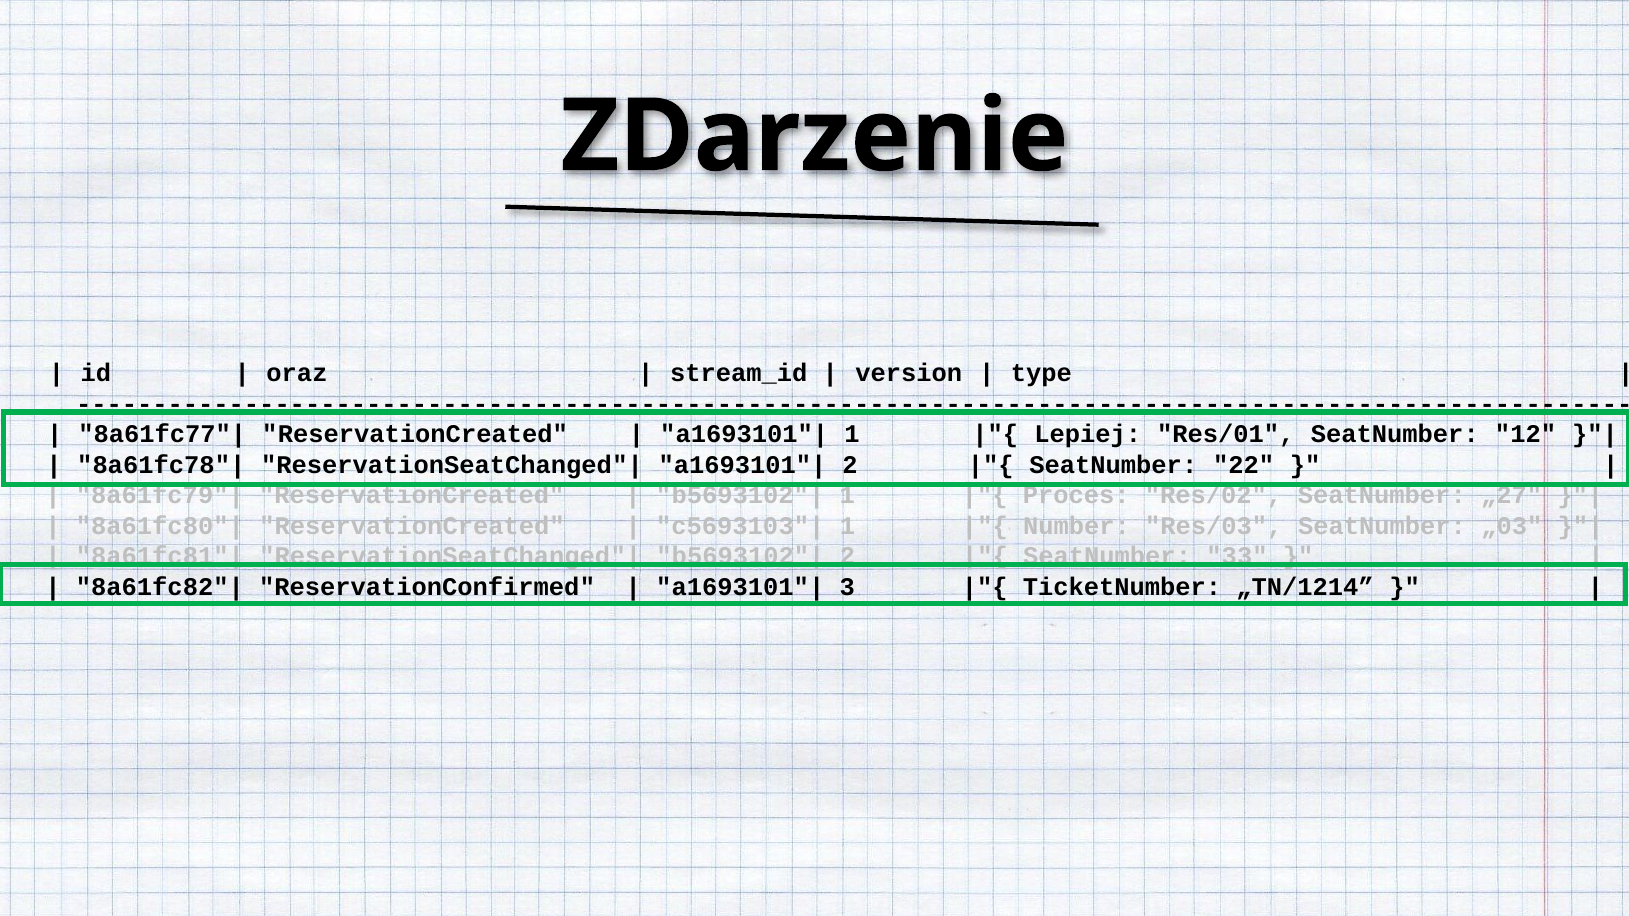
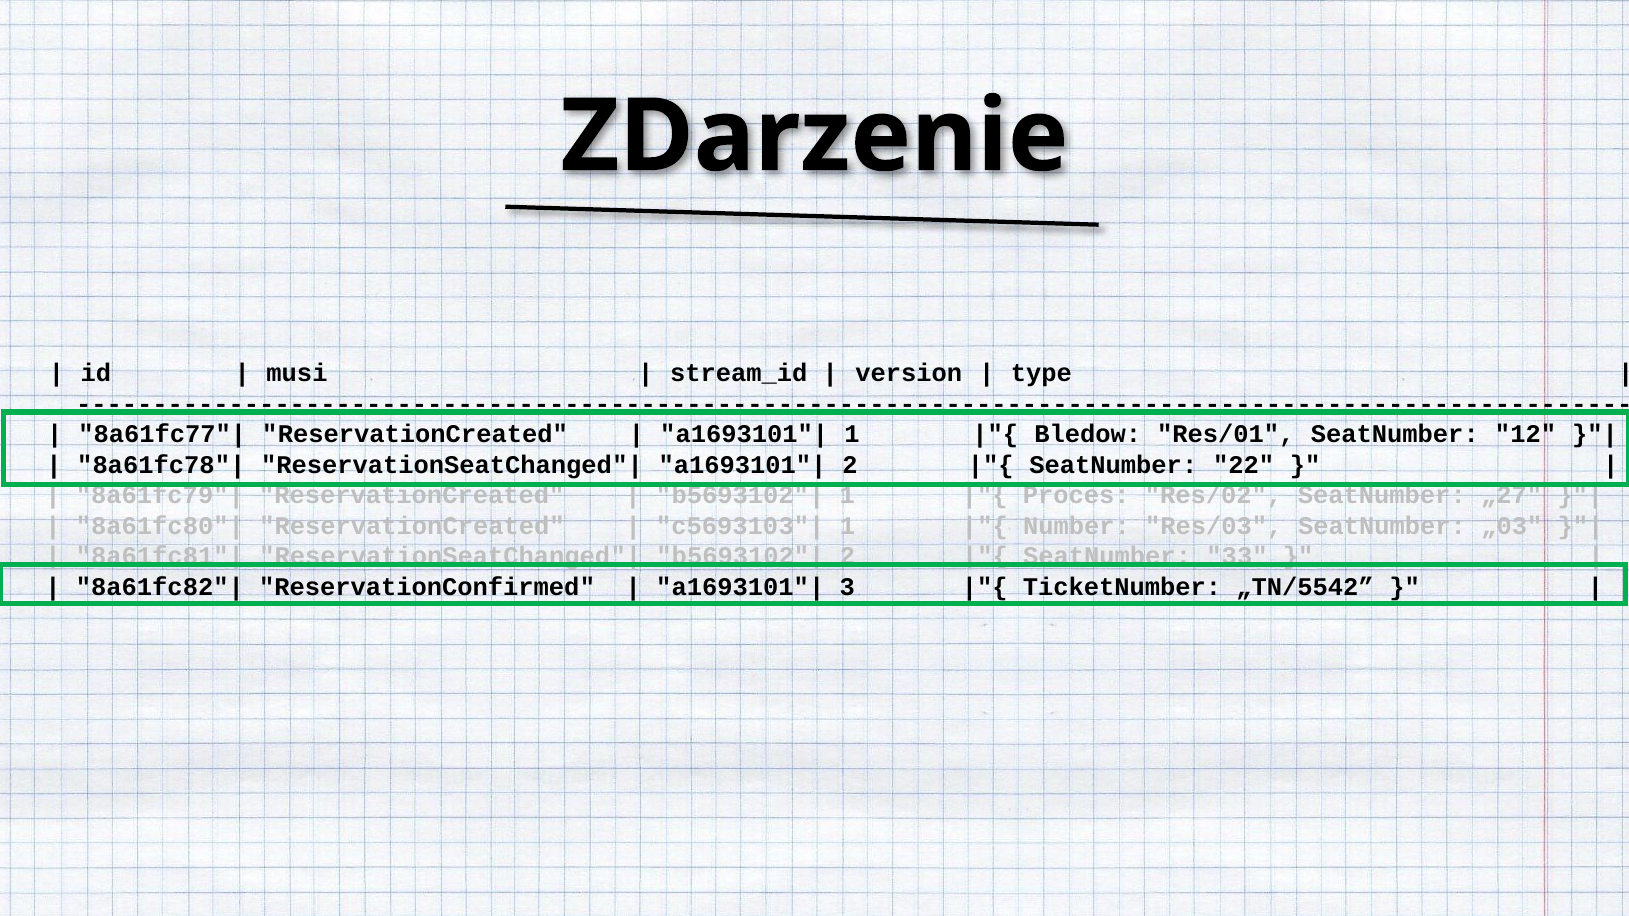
oraz: oraz -> musi
Lepiej: Lepiej -> Bledow
„TN/1214: „TN/1214 -> „TN/5542
